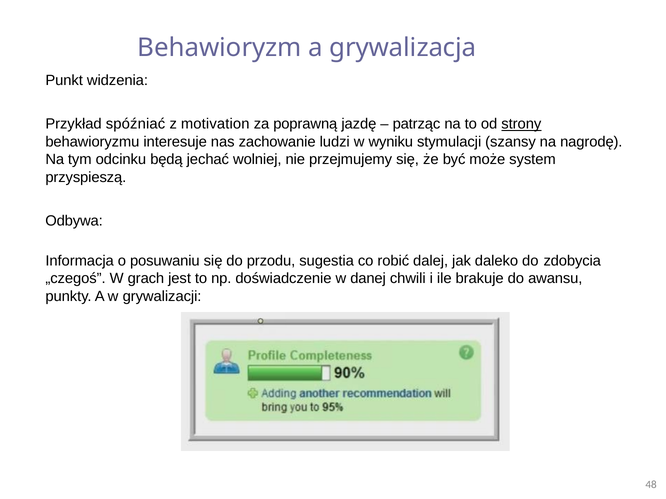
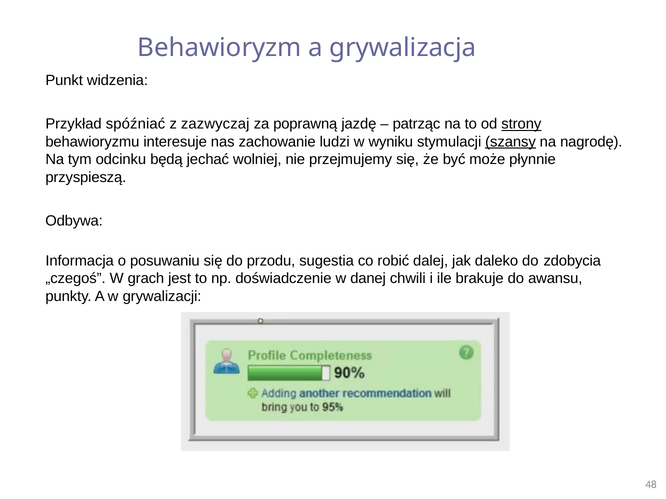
motivation: motivation -> zazwyczaj
szansy underline: none -> present
system: system -> płynnie
